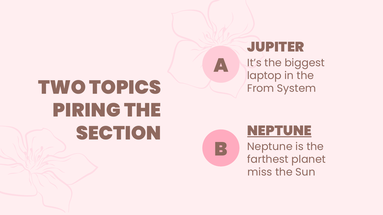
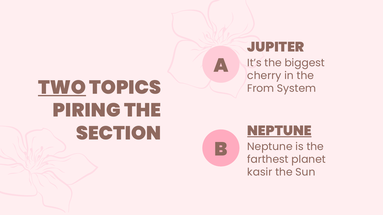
laptop: laptop -> cherry
TWO underline: none -> present
miss: miss -> kasir
